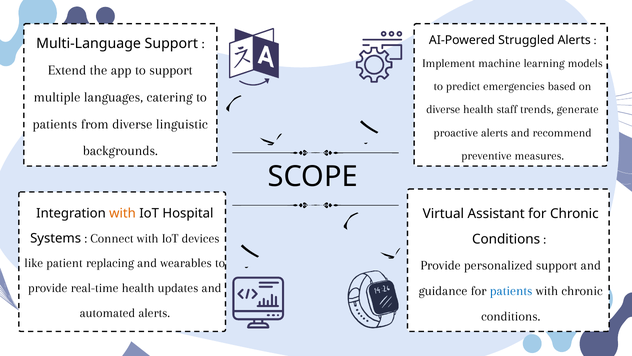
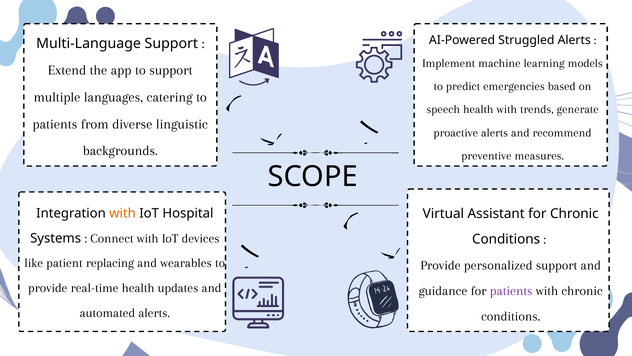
diverse at (443, 109): diverse -> speech
health staff: staff -> with
patients at (511, 290) colour: blue -> purple
